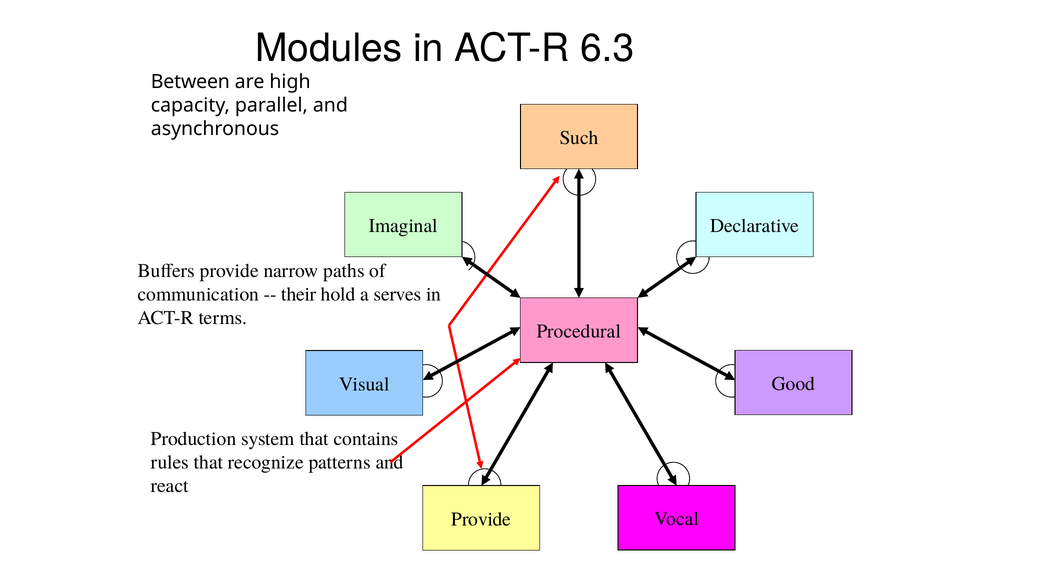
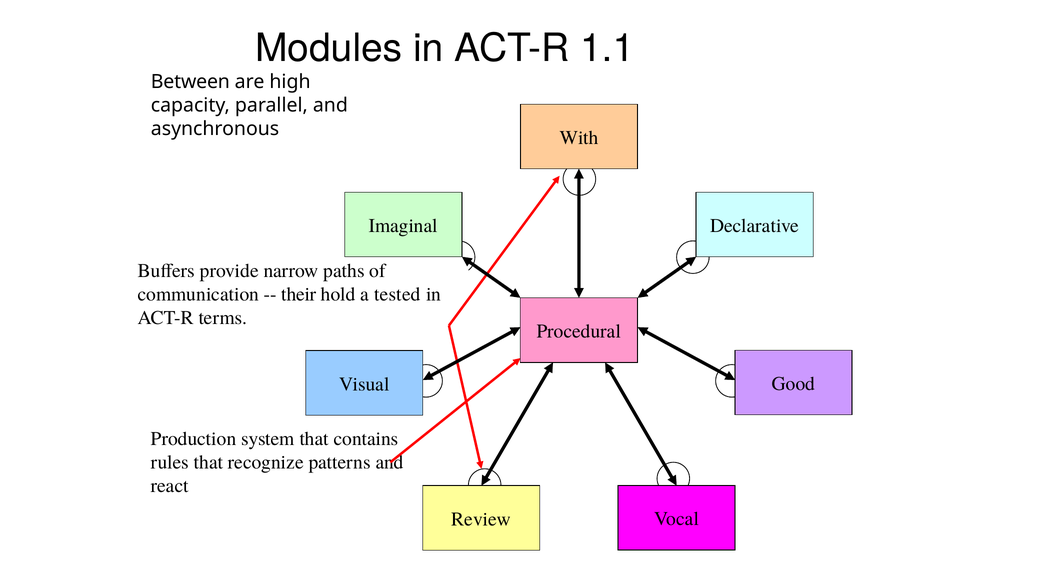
6.3: 6.3 -> 1.1
Such: Such -> With
serves: serves -> tested
Provide at (481, 519): Provide -> Review
